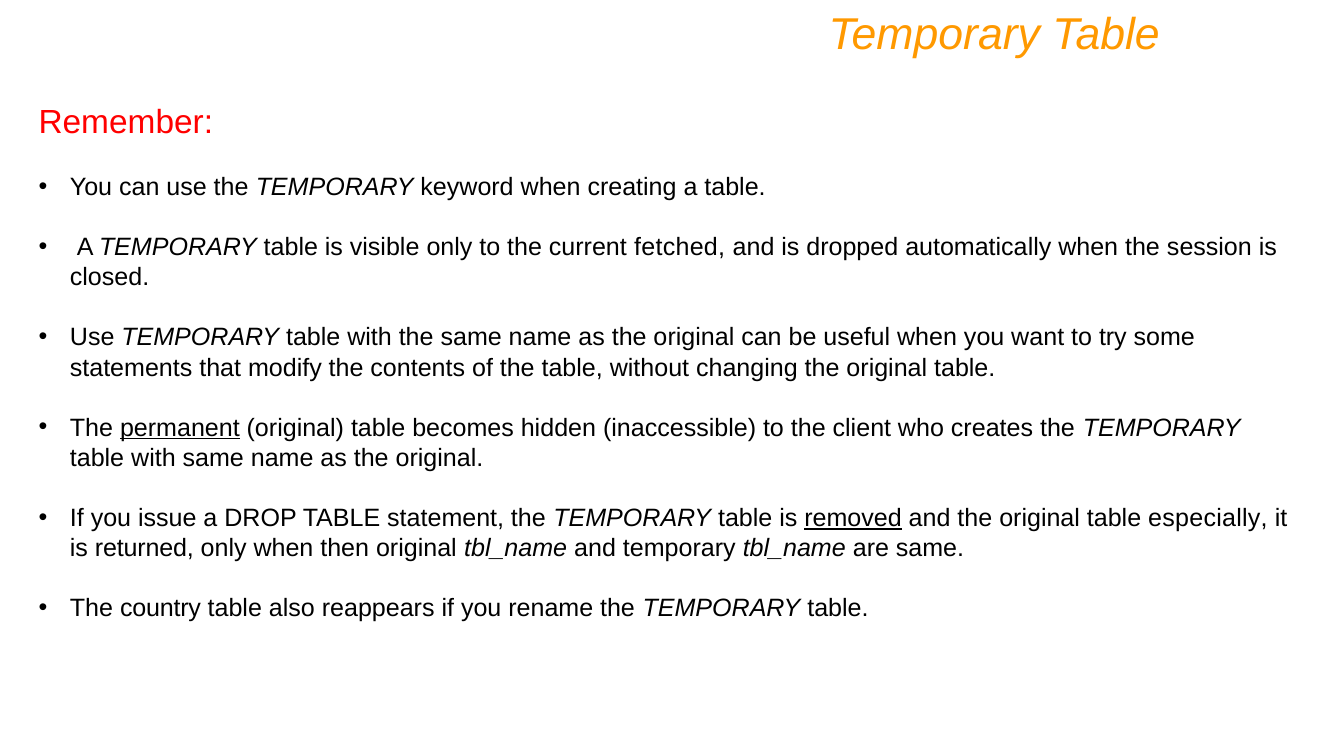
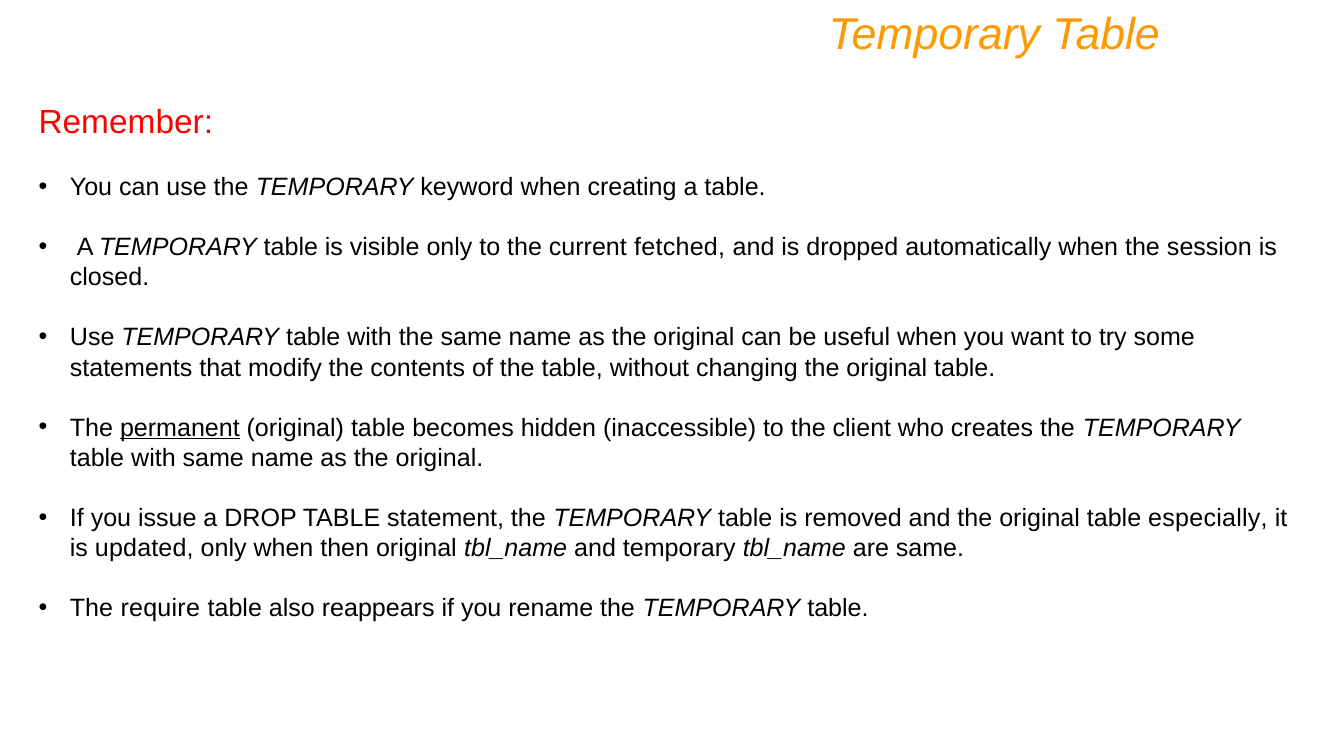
removed underline: present -> none
returned: returned -> updated
country: country -> require
